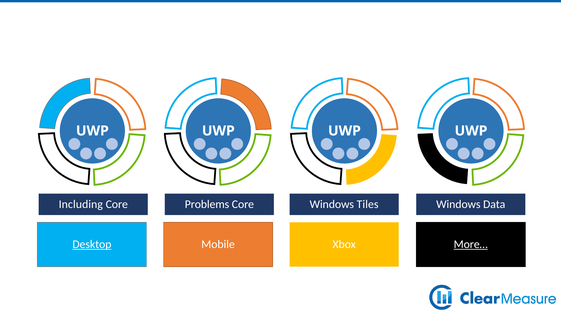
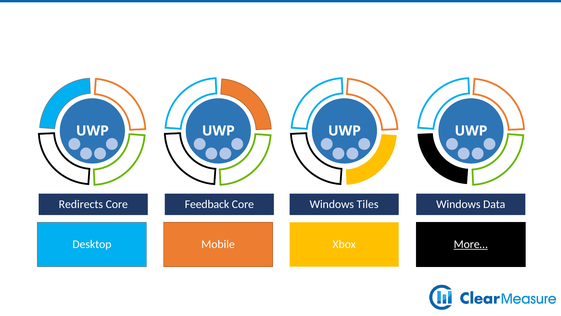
Including: Including -> Redirects
Problems: Problems -> Feedback
Desktop underline: present -> none
